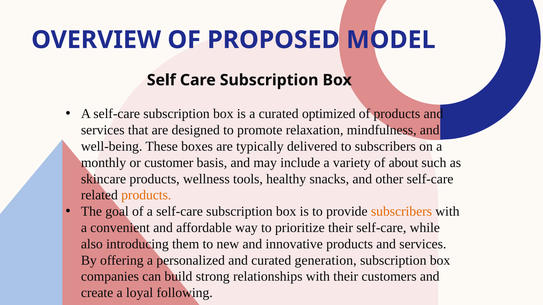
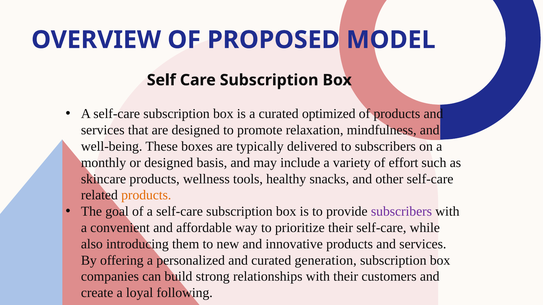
or customer: customer -> designed
about: about -> effort
subscribers at (401, 212) colour: orange -> purple
